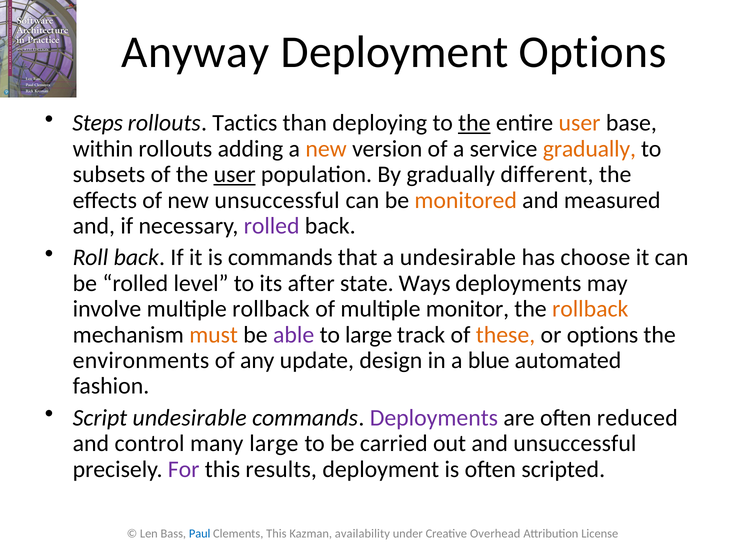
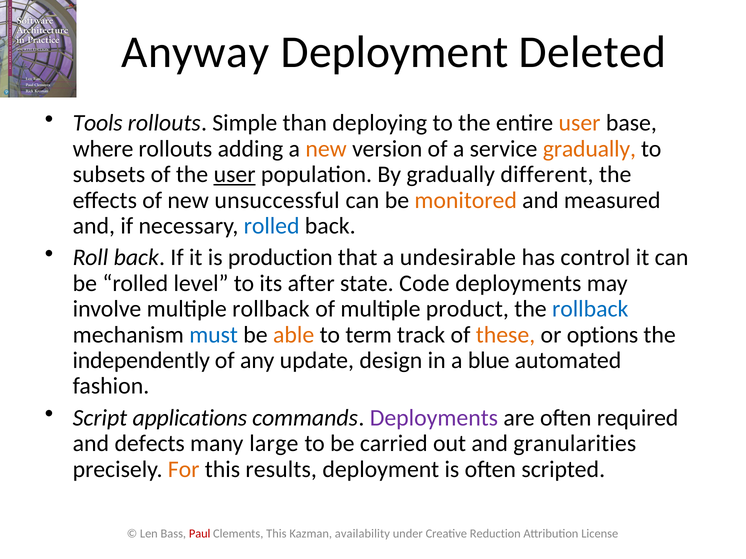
Deployment Options: Options -> Deleted
Steps: Steps -> Tools
Tactics: Tactics -> Simple
the at (474, 123) underline: present -> none
within: within -> where
rolled at (272, 226) colour: purple -> blue
is commands: commands -> production
choose: choose -> control
Ways: Ways -> Code
monitor: monitor -> product
rollback at (590, 309) colour: orange -> blue
must colour: orange -> blue
able colour: purple -> orange
to large: large -> term
environments: environments -> independently
Script undesirable: undesirable -> applications
reduced: reduced -> required
control: control -> defects
and unsuccessful: unsuccessful -> granularities
For colour: purple -> orange
Paul colour: blue -> red
Overhead: Overhead -> Reduction
